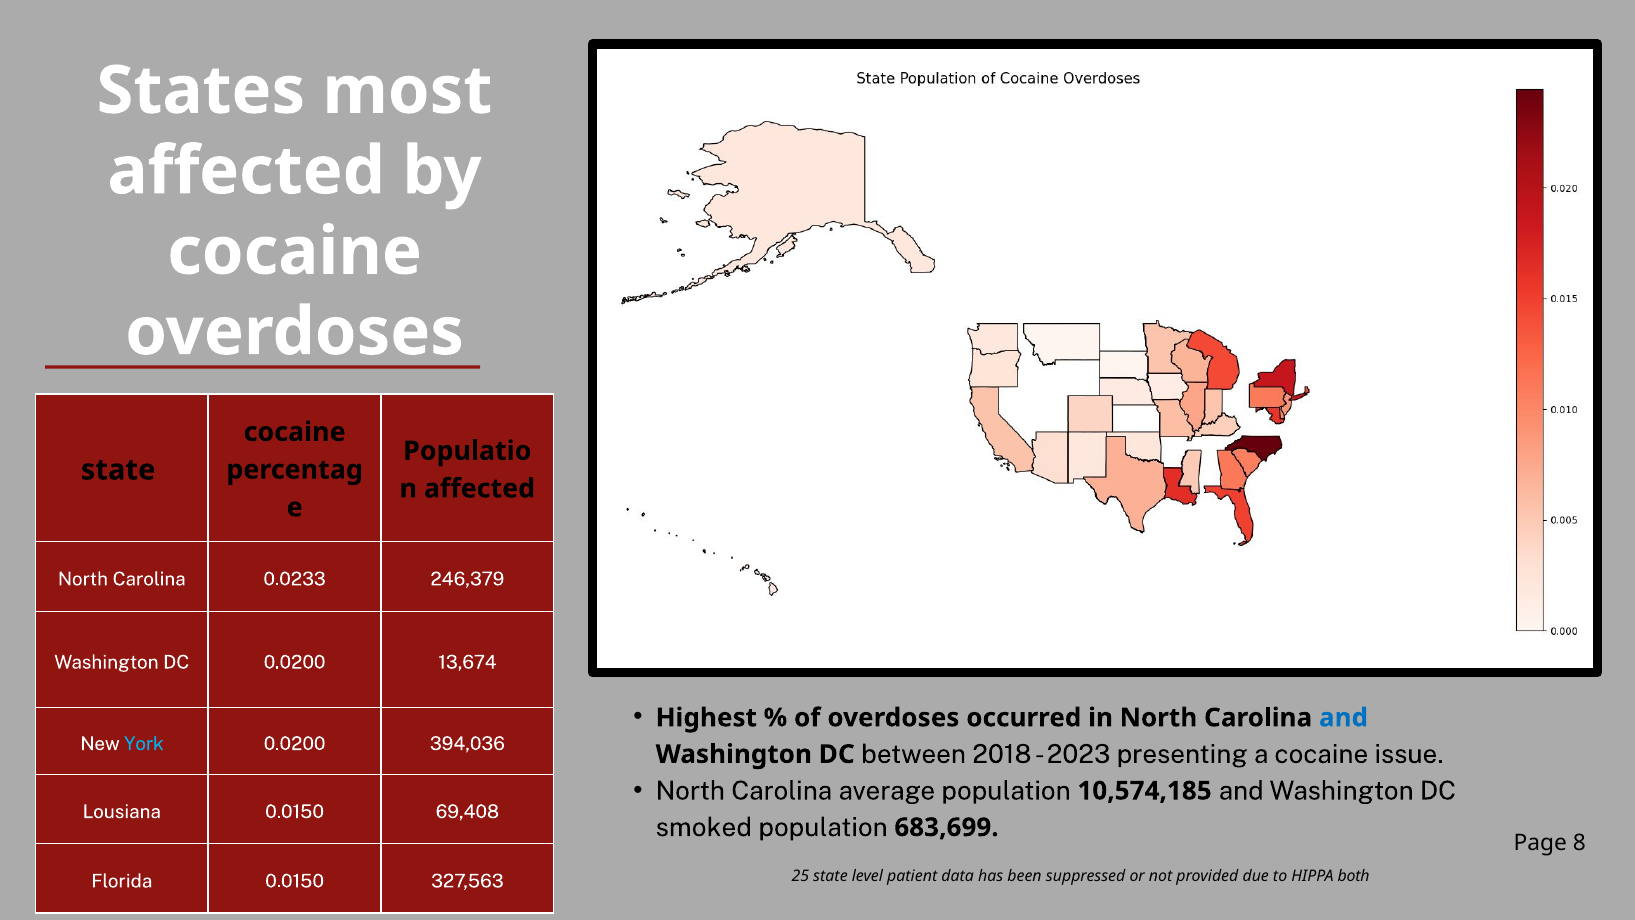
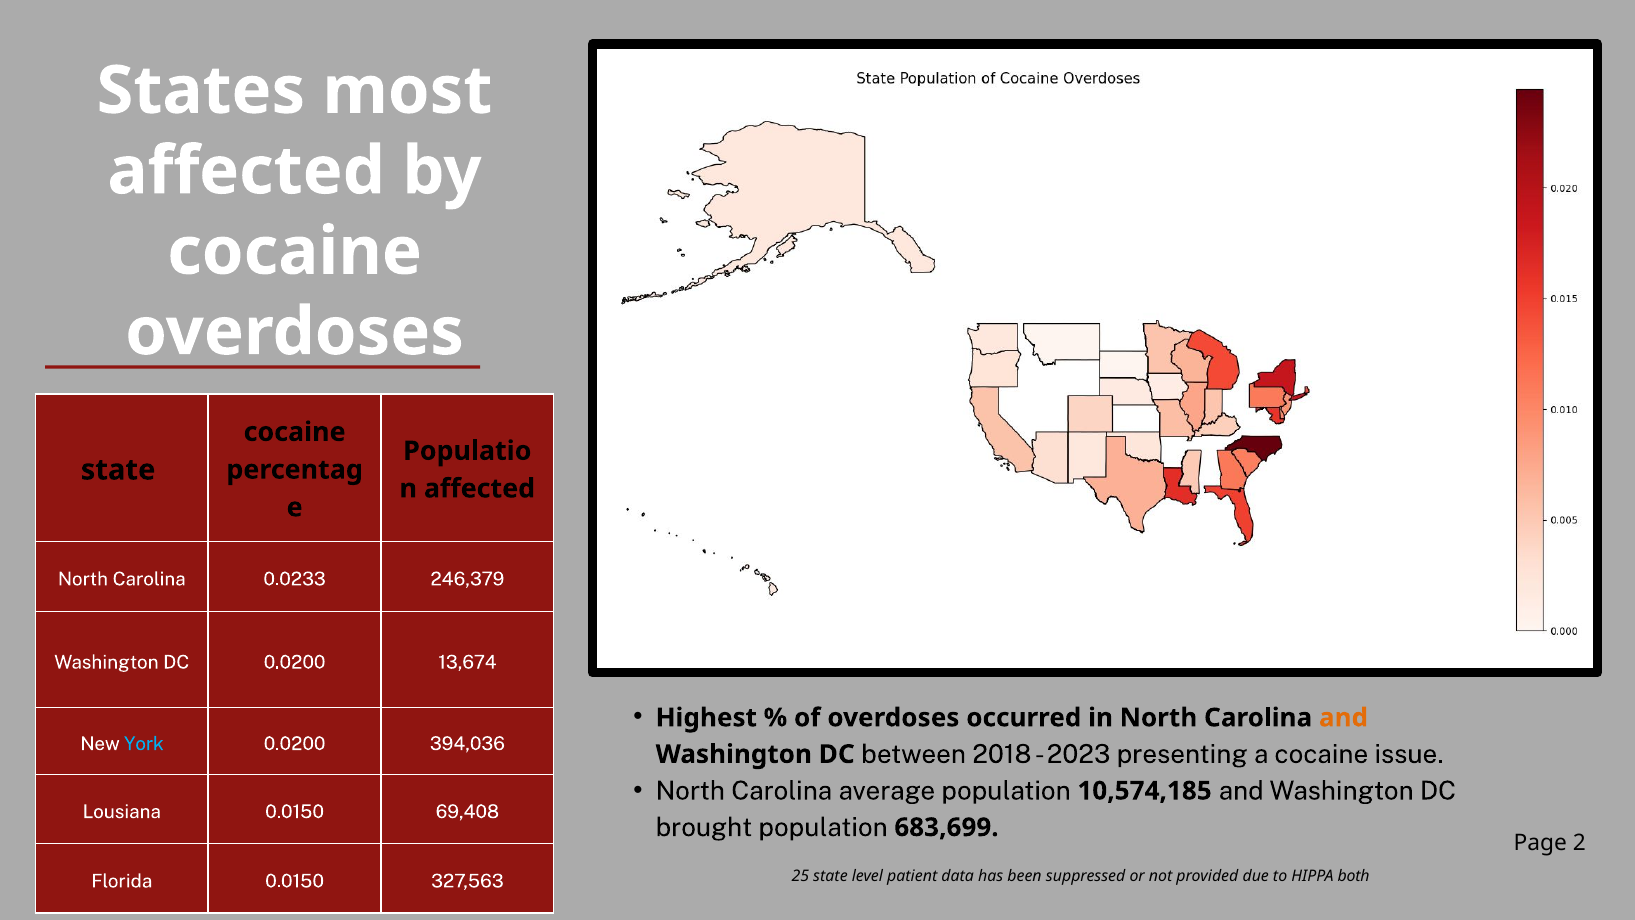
and at (1344, 718) colour: blue -> orange
smoked: smoked -> brought
8: 8 -> 2
